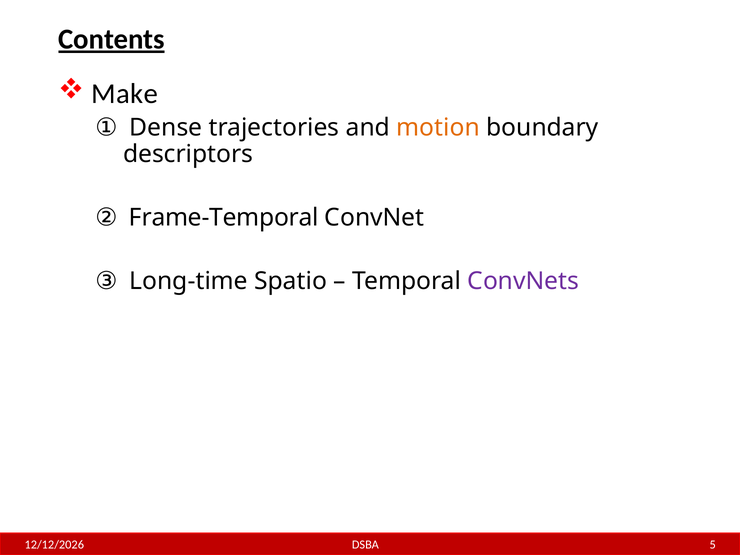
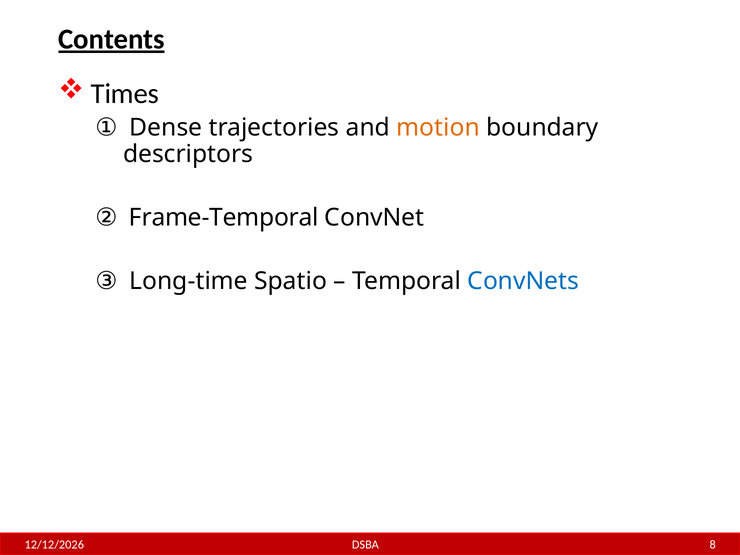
Make: Make -> Times
ConvNets colour: purple -> blue
5: 5 -> 8
